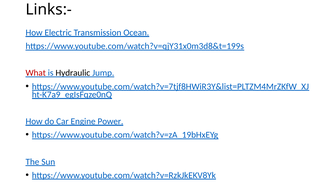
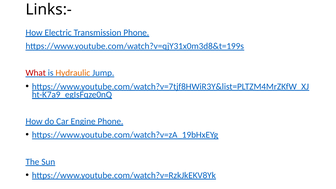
Transmission Ocean: Ocean -> Phone
Hydraulic colour: black -> orange
Engine Power: Power -> Phone
